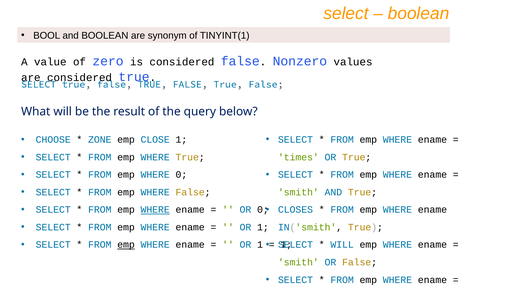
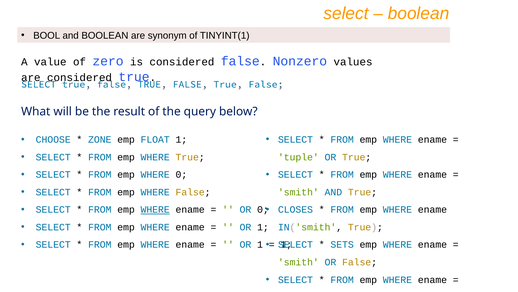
CLOSE: CLOSE -> FLOAT
times: times -> tuple
emp at (126, 244) underline: present -> none
WILL at (342, 244): WILL -> SETS
